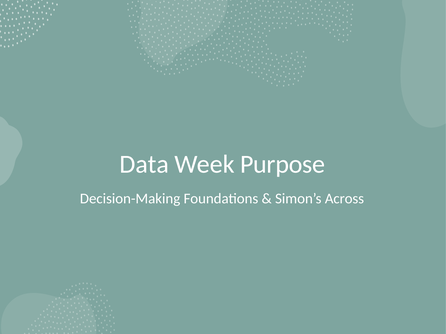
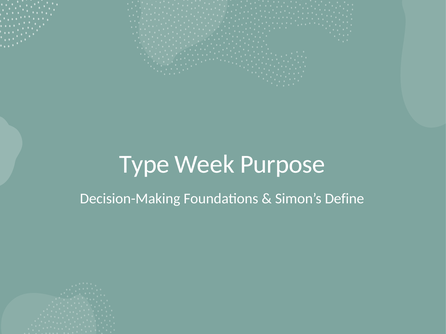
Data: Data -> Type
Across: Across -> Define
